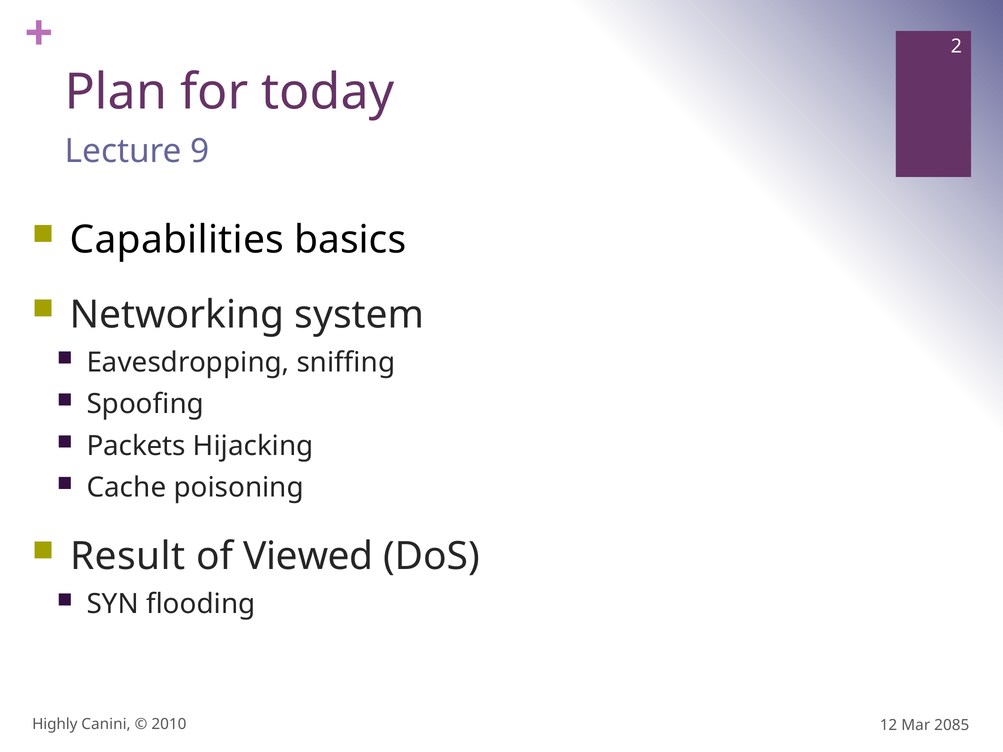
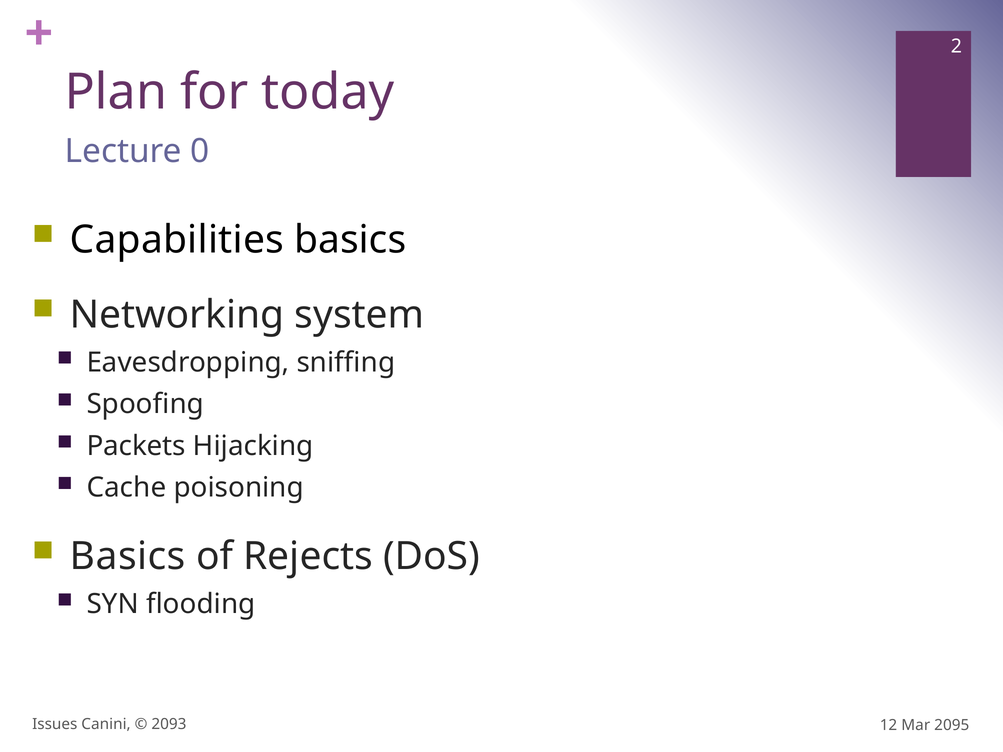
9: 9 -> 0
Result at (128, 557): Result -> Basics
Viewed: Viewed -> Rejects
Highly: Highly -> Issues
2010: 2010 -> 2093
2085: 2085 -> 2095
